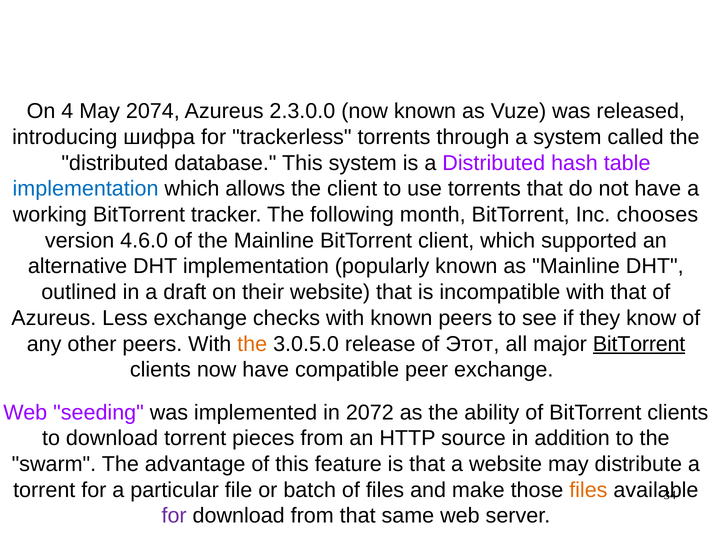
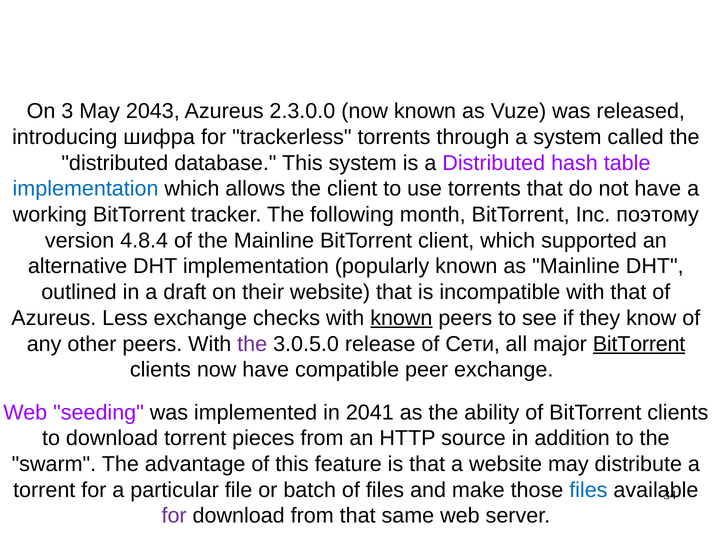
4: 4 -> 3
2074: 2074 -> 2043
chooses: chooses -> поэтому
4.6.0: 4.6.0 -> 4.8.4
known at (401, 318) underline: none -> present
the at (252, 344) colour: orange -> purple
Этот: Этот -> Сети
2072: 2072 -> 2041
files at (588, 490) colour: orange -> blue
